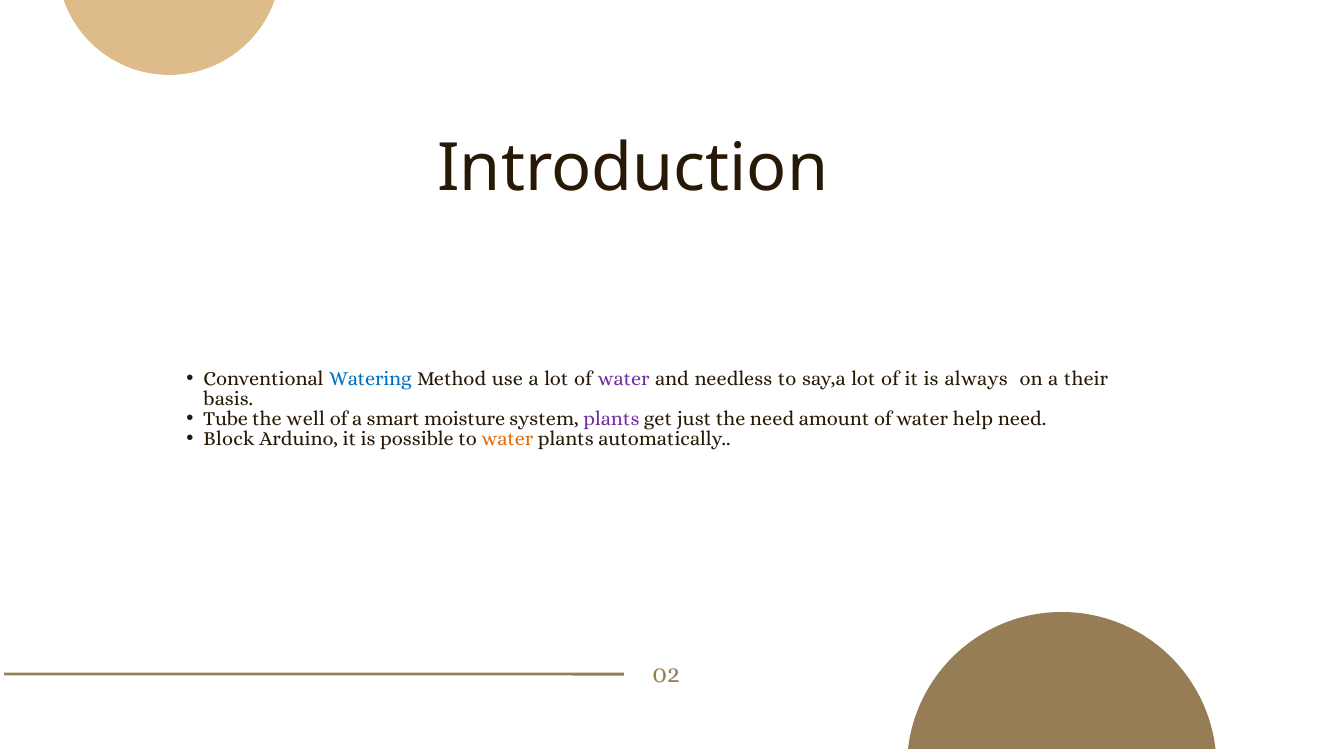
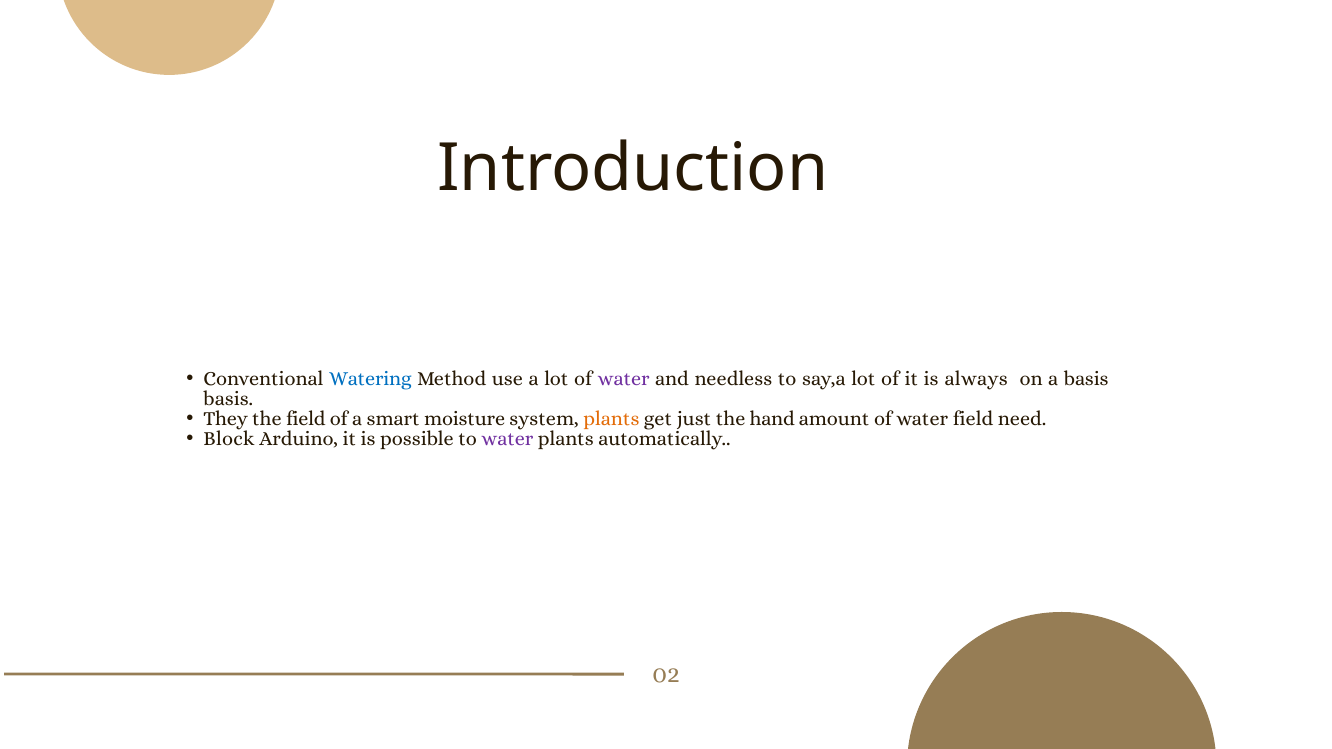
a their: their -> basis
Tube: Tube -> They
the well: well -> field
plants at (611, 419) colour: purple -> orange
the need: need -> hand
water help: help -> field
water at (507, 439) colour: orange -> purple
